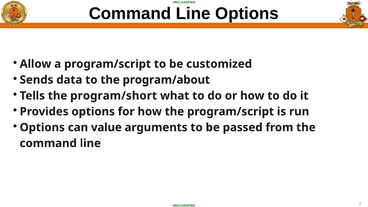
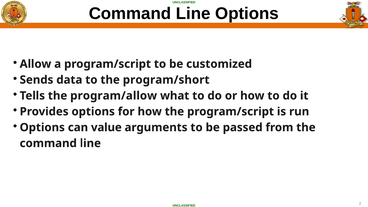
program/about: program/about -> program/short
program/short: program/short -> program/allow
